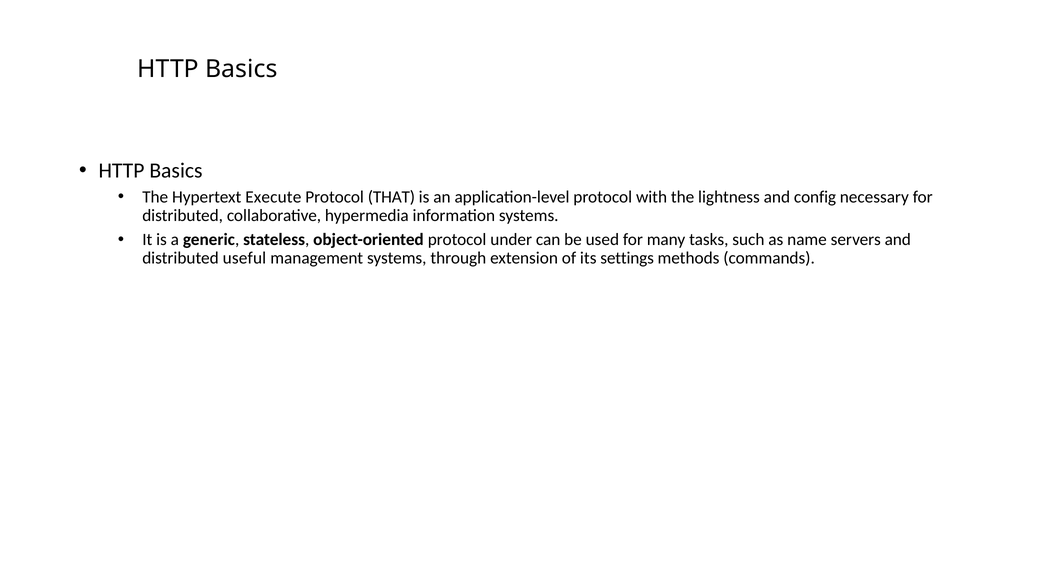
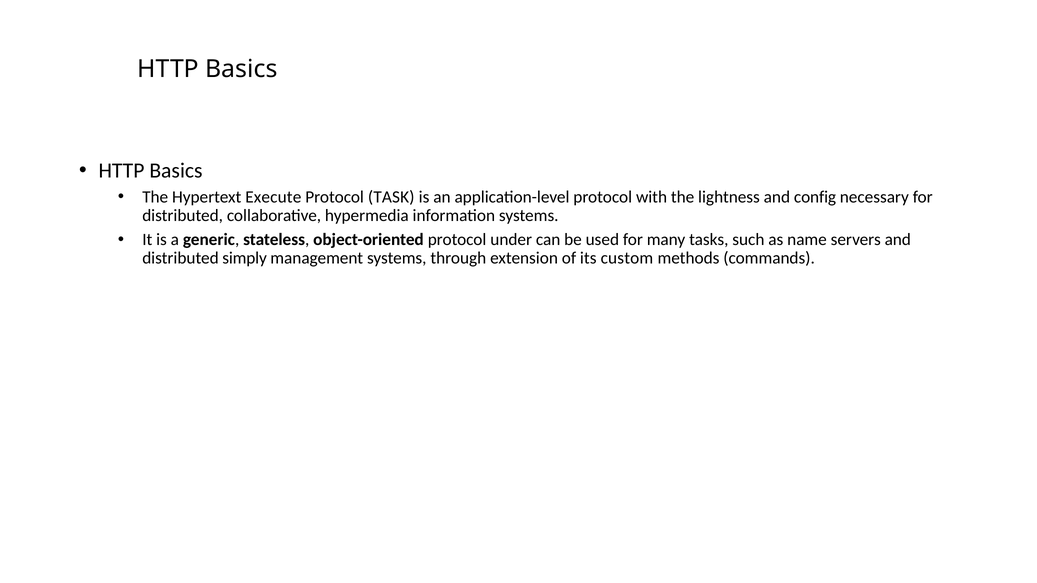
THAT: THAT -> TASK
useful: useful -> simply
settings: settings -> custom
